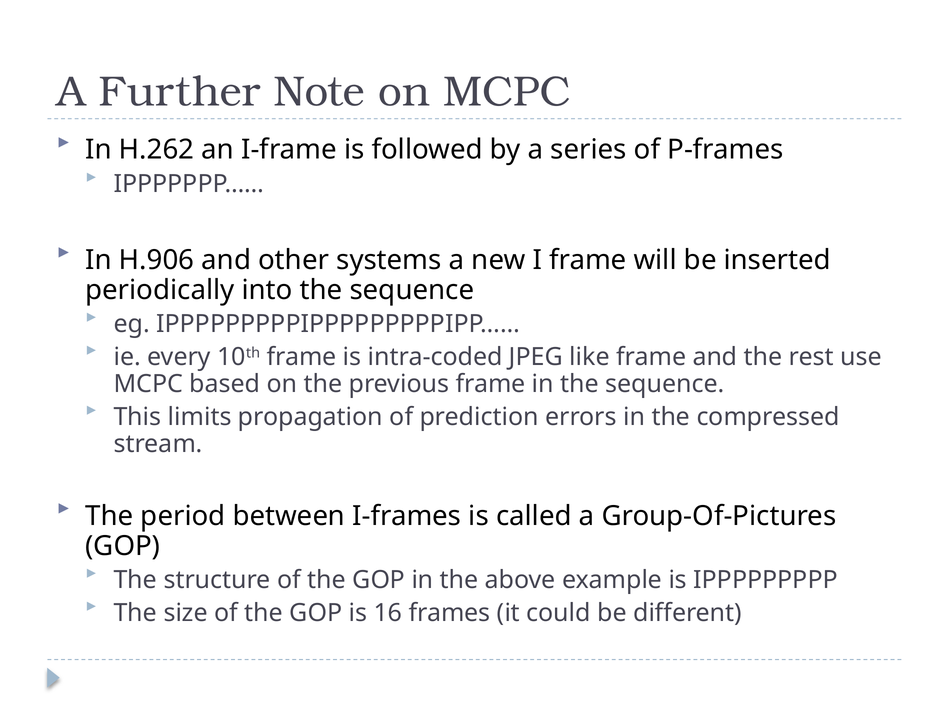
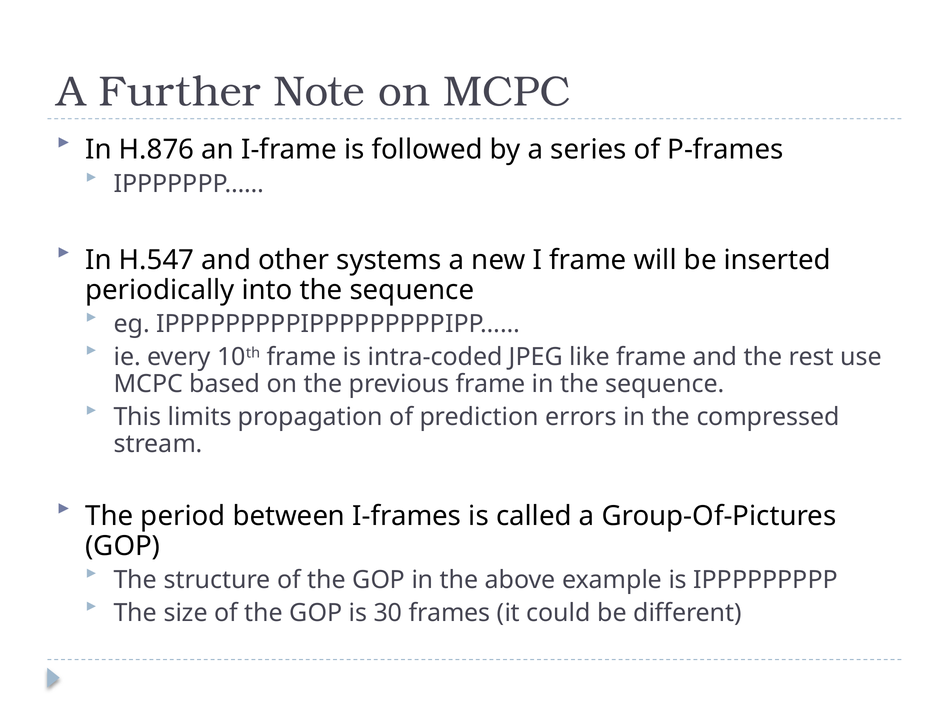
H.262: H.262 -> H.876
H.906: H.906 -> H.547
16: 16 -> 30
